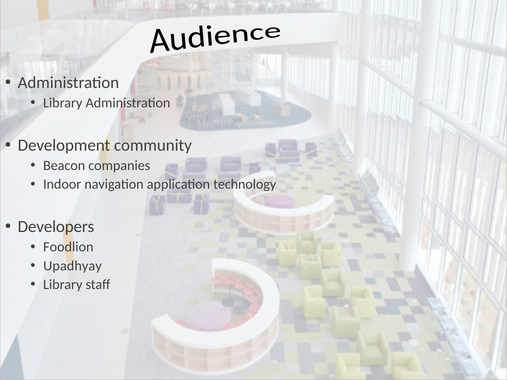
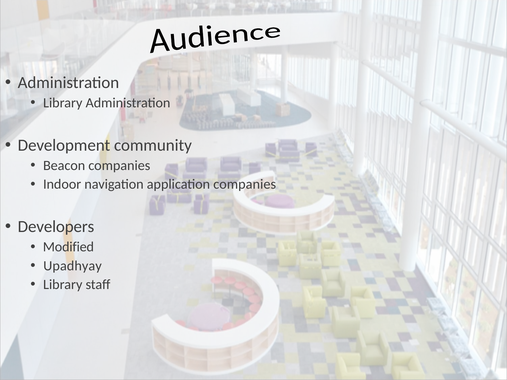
application technology: technology -> companies
Foodlion: Foodlion -> Modified
